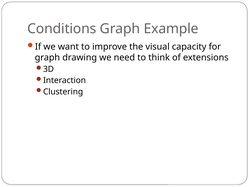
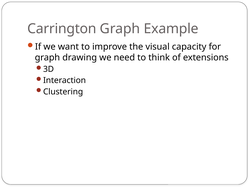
Conditions: Conditions -> Carrington
